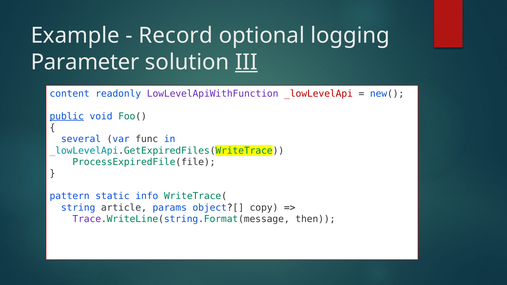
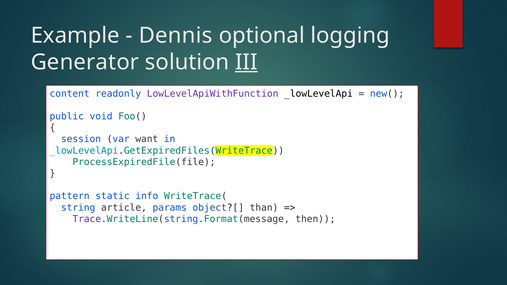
Record: Record -> Dennis
Parameter: Parameter -> Generator
_lowLevelApi colour: red -> black
public underline: present -> none
several: several -> session
func: func -> want
copy: copy -> than
